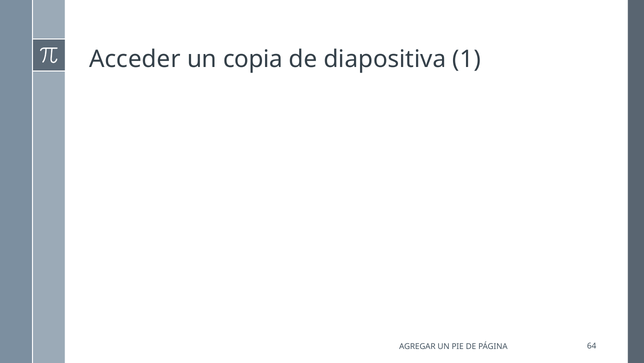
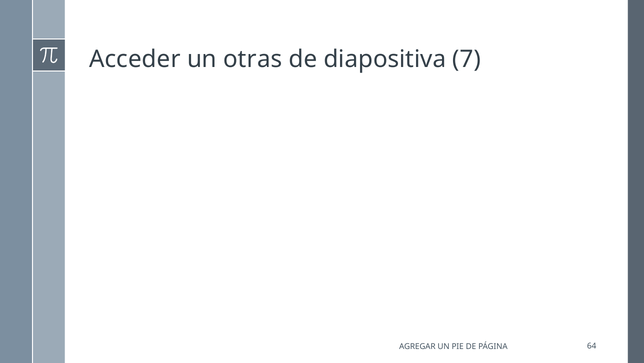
copia: copia -> otras
1: 1 -> 7
